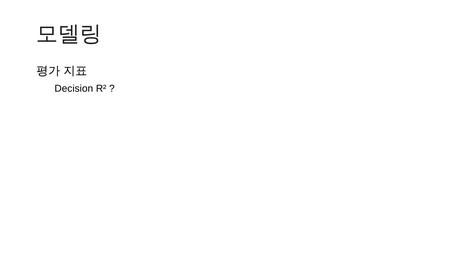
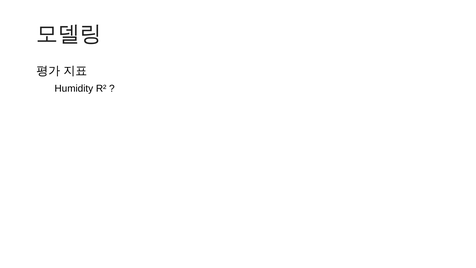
Decision: Decision -> Humidity
